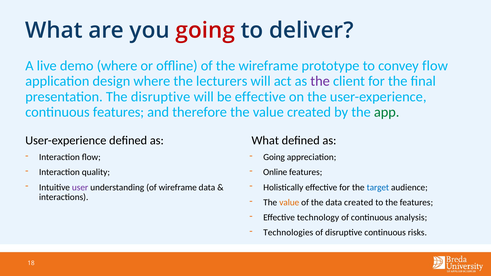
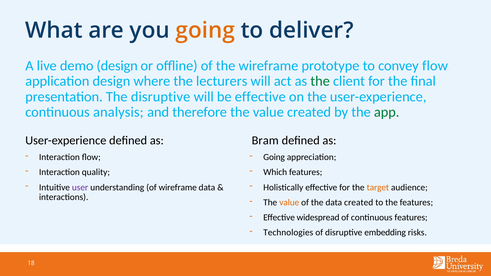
going at (205, 30) colour: red -> orange
demo where: where -> design
the at (320, 81) colour: purple -> green
continuous features: features -> analysis
What at (265, 141): What -> Bram
Online: Online -> Which
target colour: blue -> orange
technology: technology -> widespread
continuous analysis: analysis -> features
disruptive continuous: continuous -> embedding
